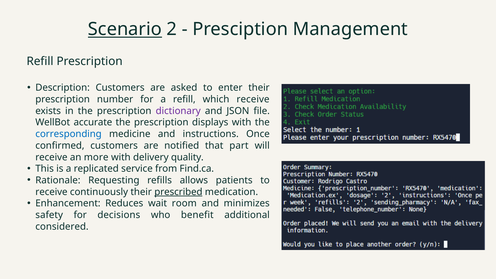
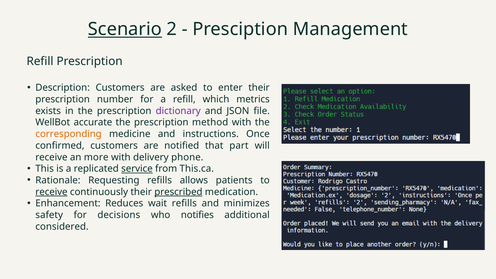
which receive: receive -> metrics
displays: displays -> method
corresponding colour: blue -> orange
quality: quality -> phone
service underline: none -> present
Find.ca: Find.ca -> This.ca
receive at (51, 192) underline: none -> present
wait room: room -> refills
benefit: benefit -> notifies
